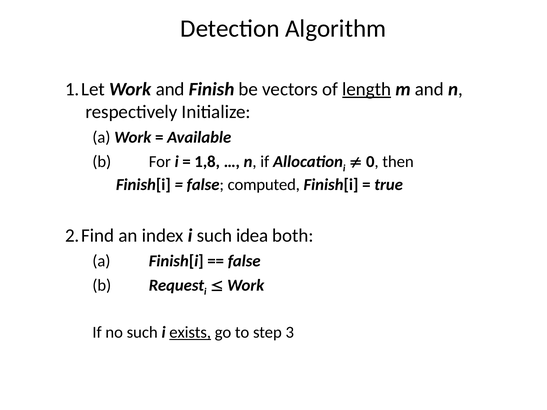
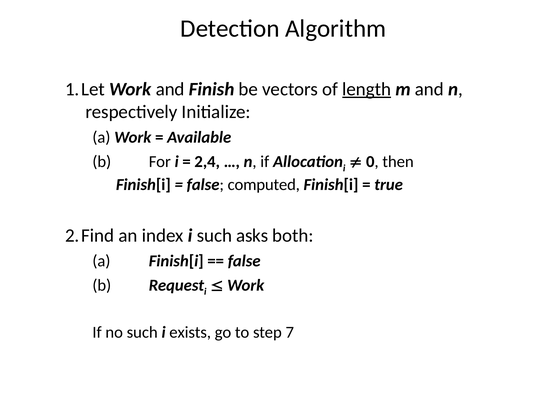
1,8: 1,8 -> 2,4
idea: idea -> asks
exists underline: present -> none
3: 3 -> 7
